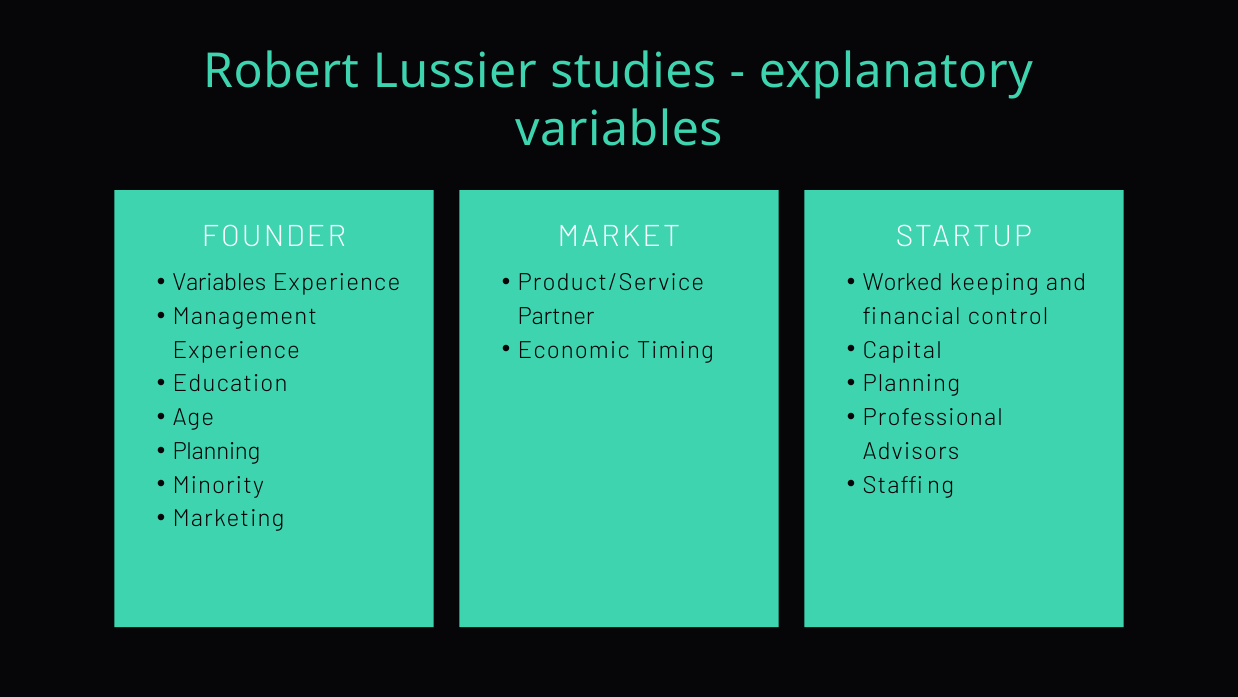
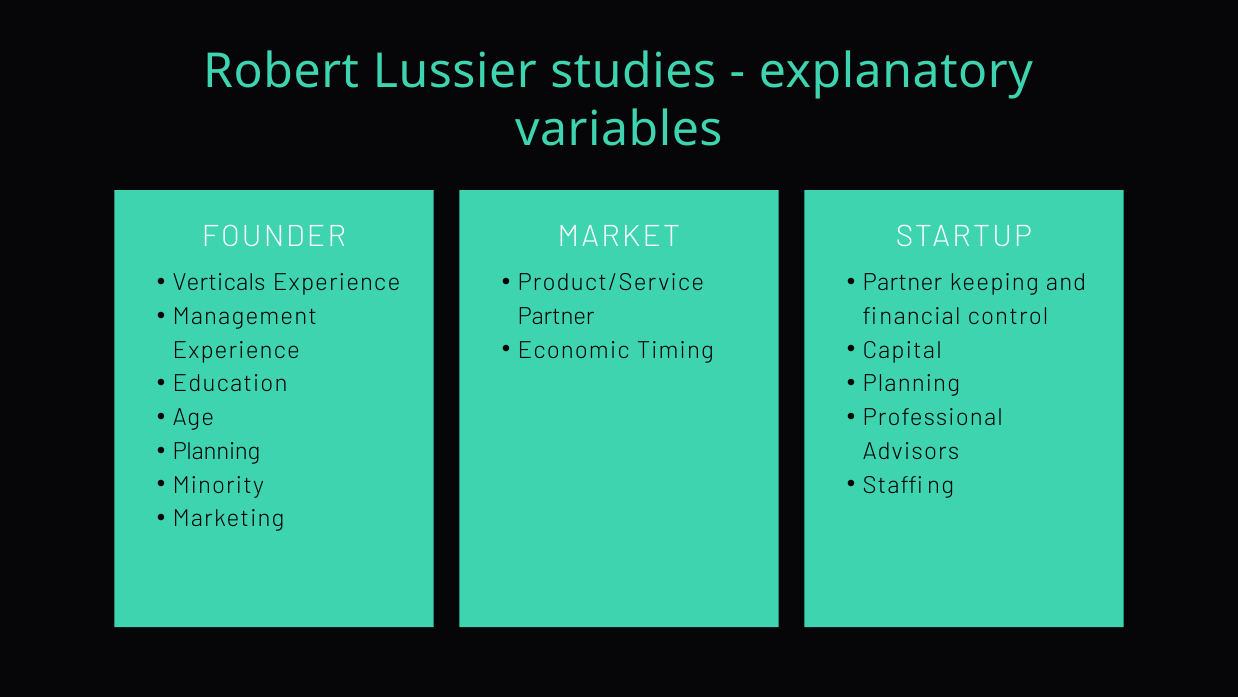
Variables at (219, 282): Variables -> Verticals
Worked at (903, 282): Worked -> Partner
